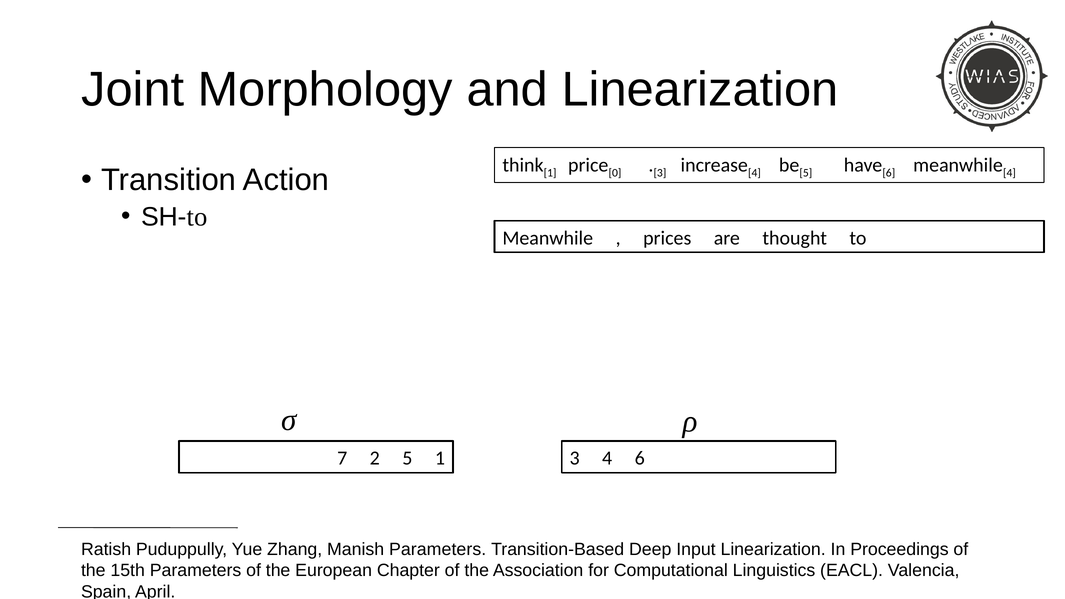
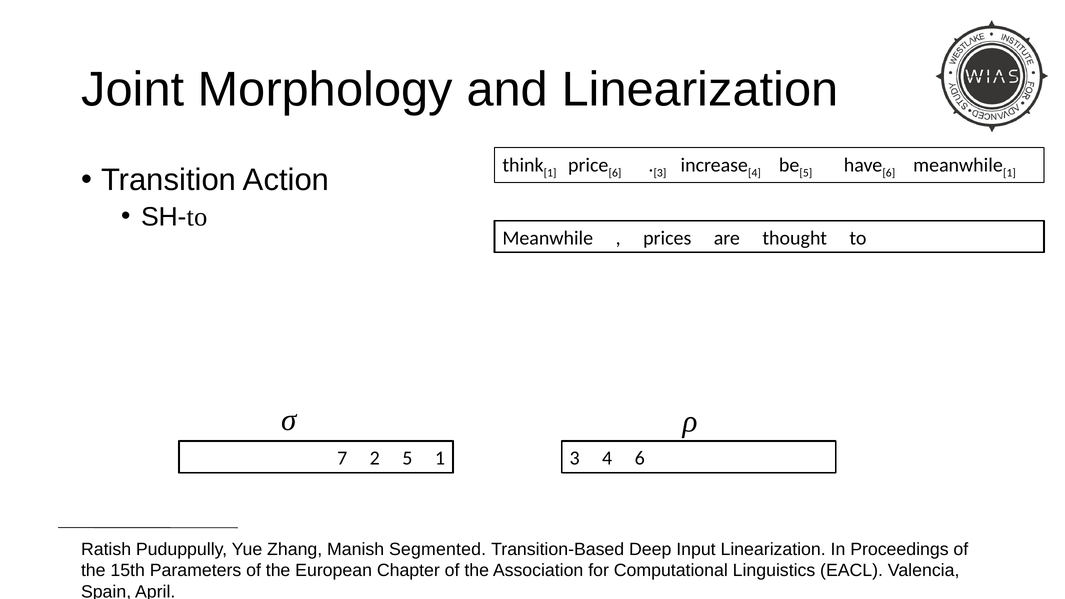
0 at (615, 173): 0 -> 6
meanwhile 4: 4 -> 1
Manish Parameters: Parameters -> Segmented
